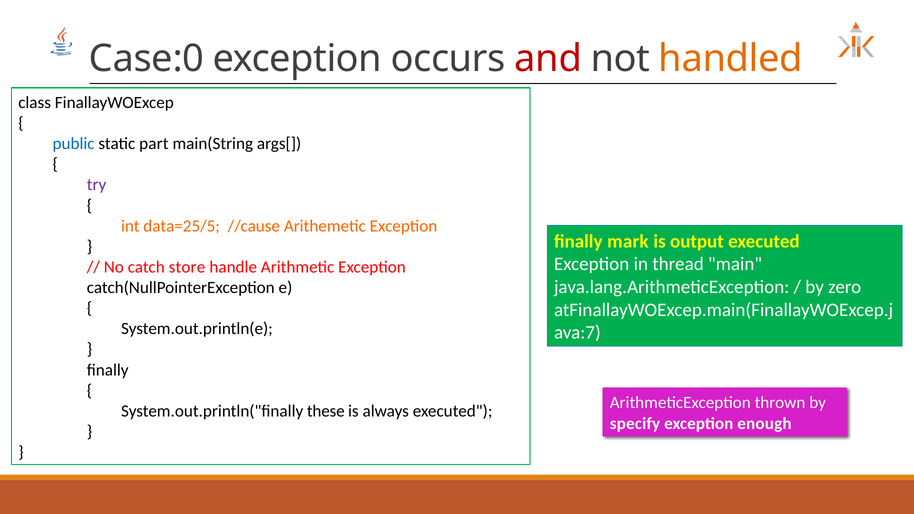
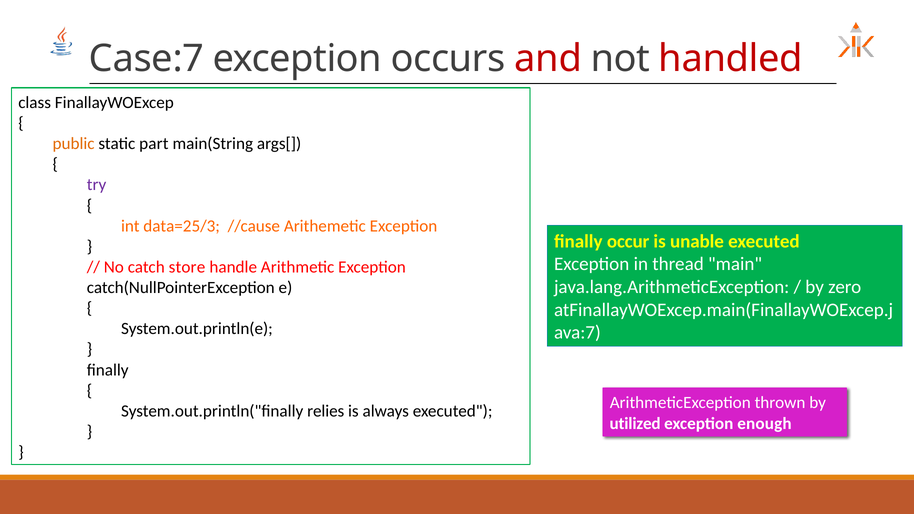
Case:0: Case:0 -> Case:7
handled colour: orange -> red
public colour: blue -> orange
data=25/5: data=25/5 -> data=25/3
mark: mark -> occur
output: output -> unable
these: these -> relies
specify: specify -> utilized
